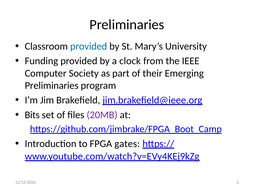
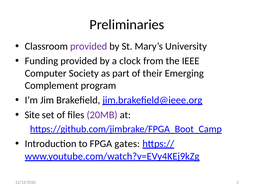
provided at (89, 46) colour: blue -> purple
Preliminaries at (52, 85): Preliminaries -> Complement
Bits: Bits -> Site
